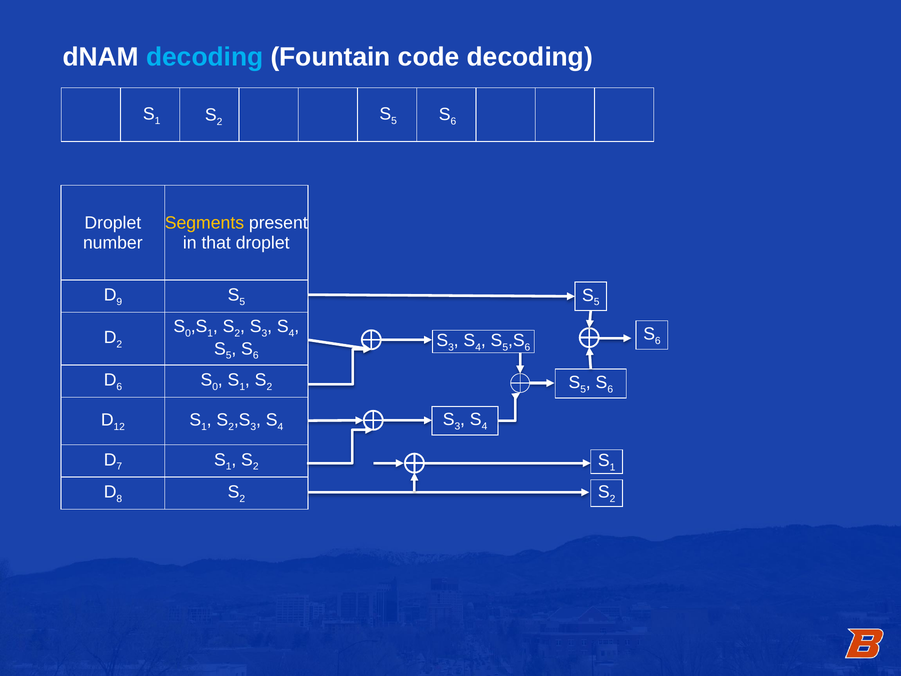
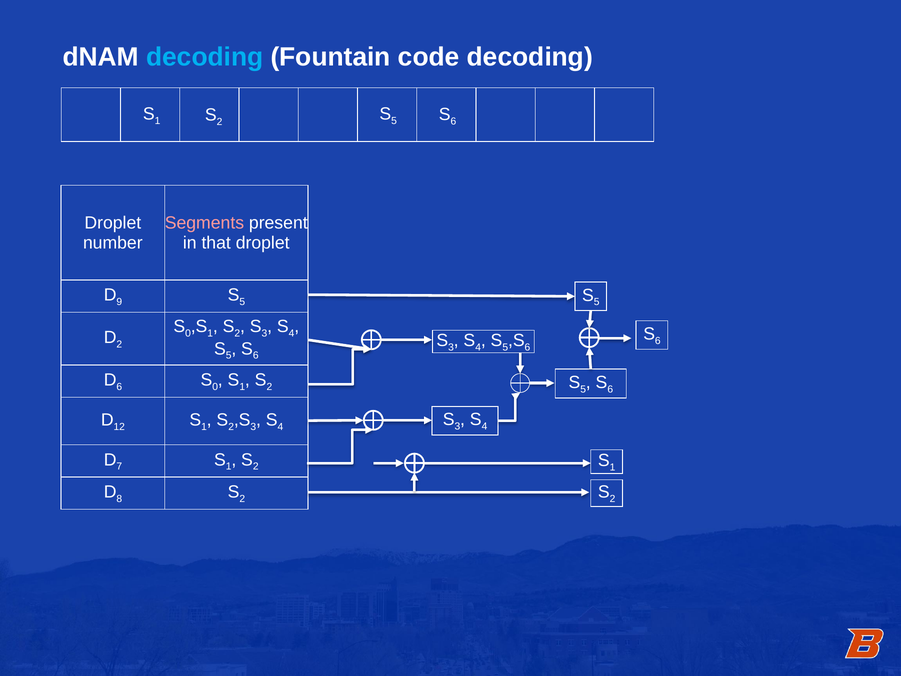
Segments colour: yellow -> pink
